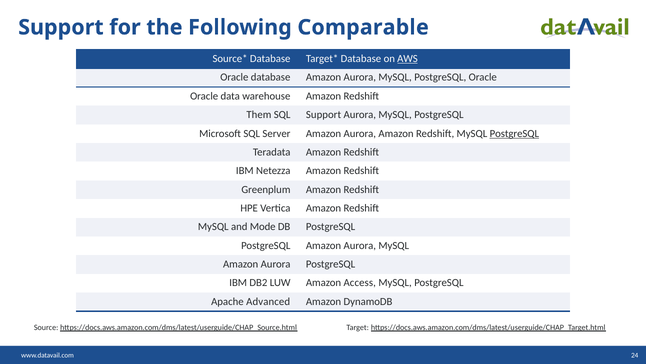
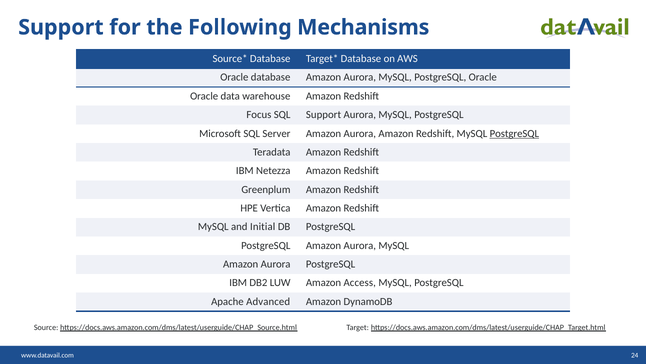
Comparable: Comparable -> Mechanisms
AWS underline: present -> none
Them: Them -> Focus
Mode: Mode -> Initial
